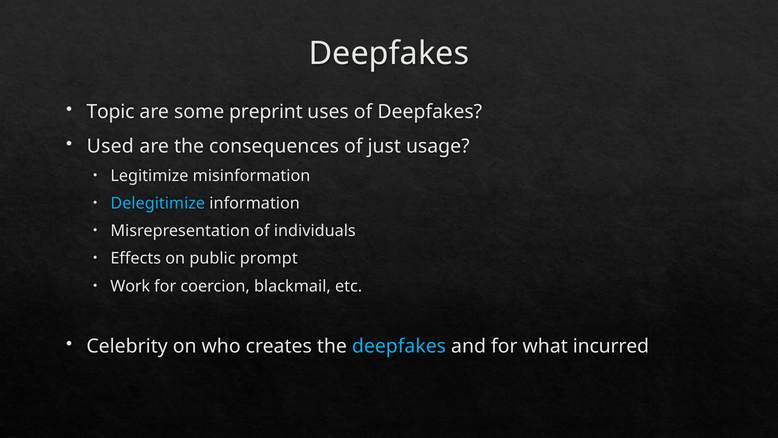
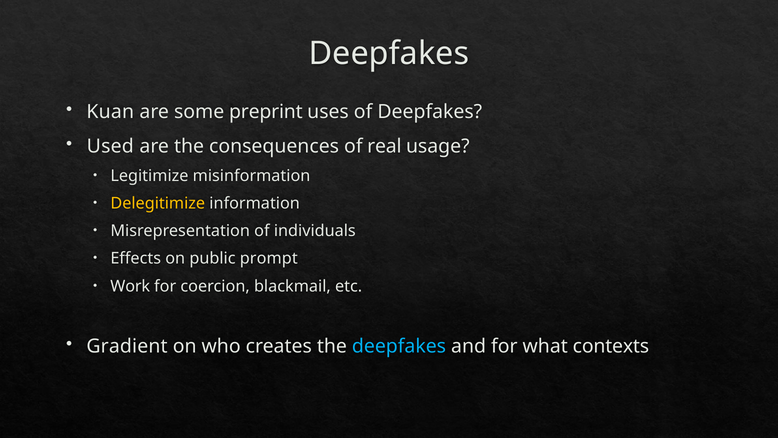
Topic: Topic -> Kuan
just: just -> real
Delegitimize colour: light blue -> yellow
Celebrity: Celebrity -> Gradient
incurred: incurred -> contexts
